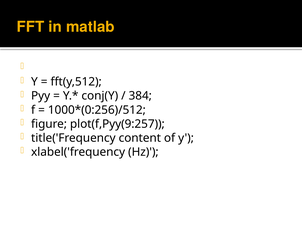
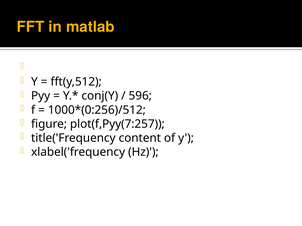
384: 384 -> 596
plot(f,Pyy(9:257: plot(f,Pyy(9:257 -> plot(f,Pyy(7:257
